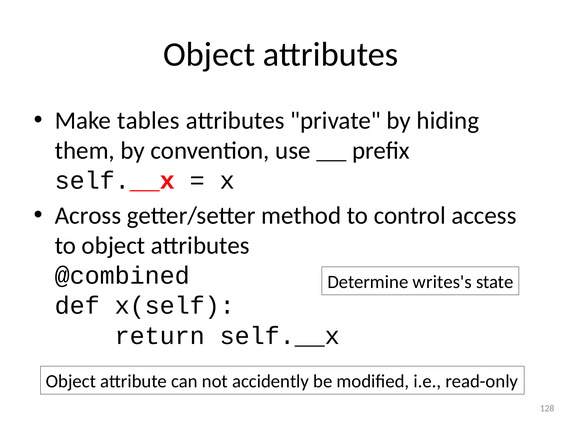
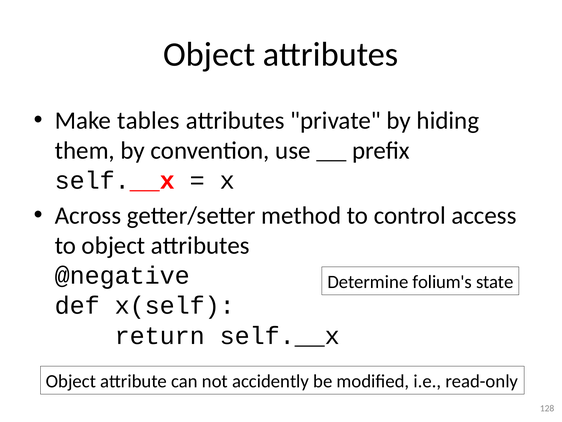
@combined: @combined -> @negative
writes's: writes's -> folium's
